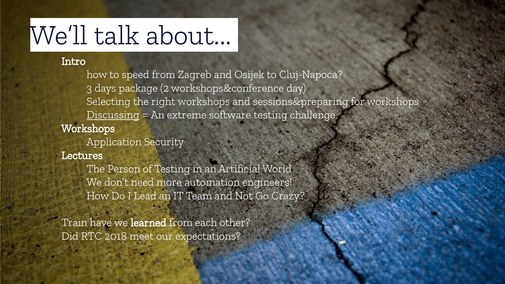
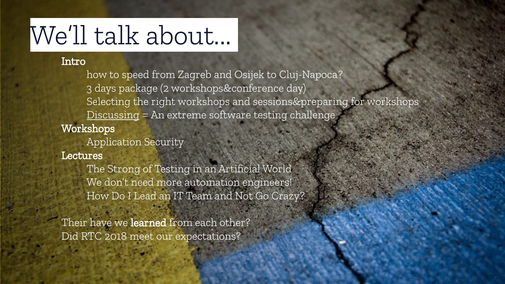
Person: Person -> Strong
Train: Train -> Their
